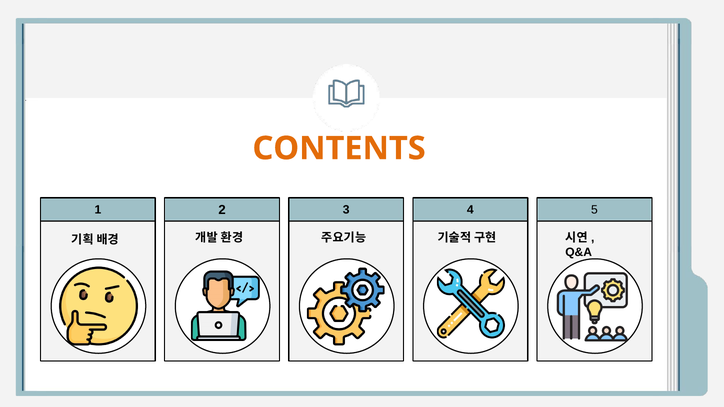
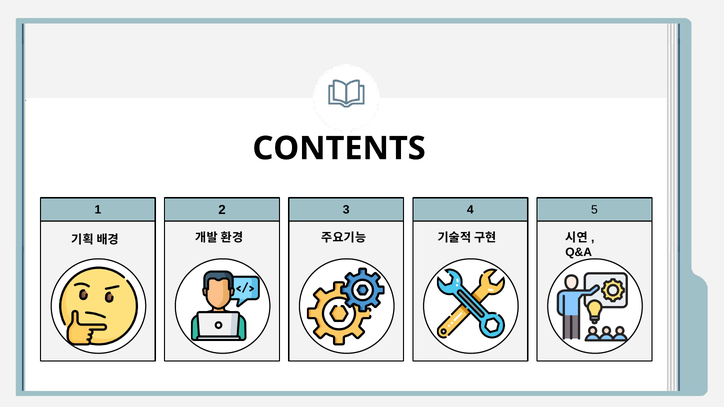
CONTENTS colour: orange -> black
